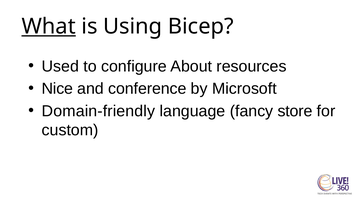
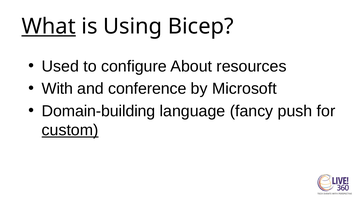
Nice: Nice -> With
Domain-friendly: Domain-friendly -> Domain-building
store: store -> push
custom underline: none -> present
